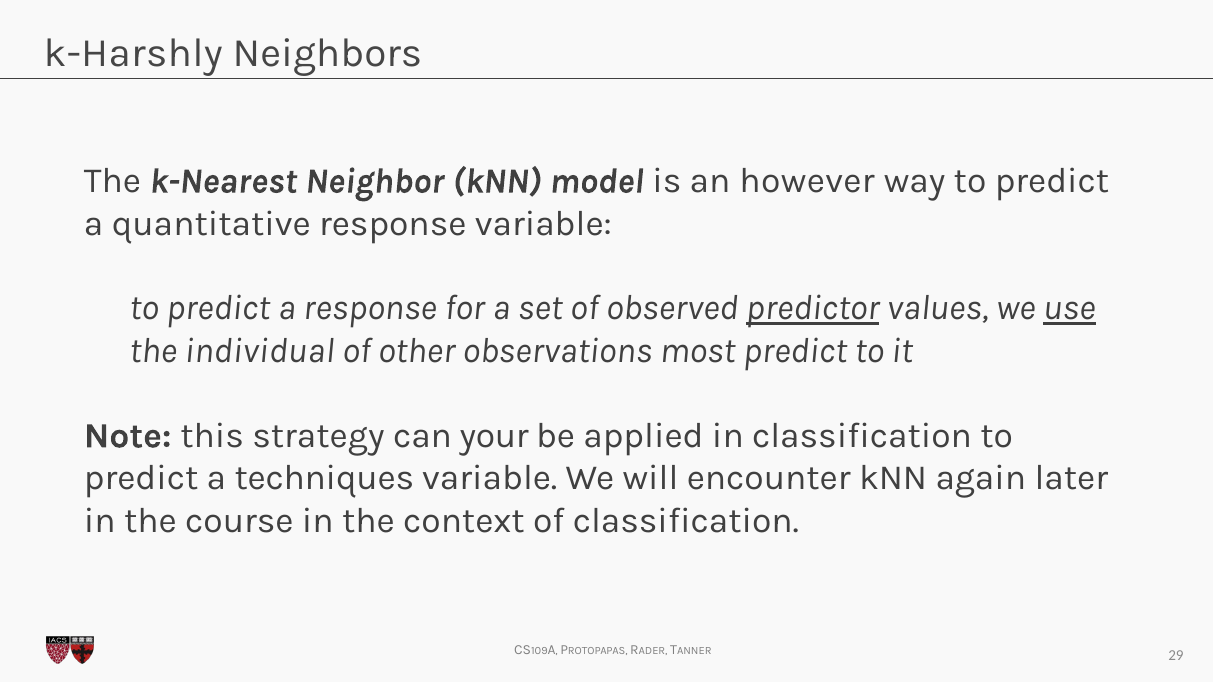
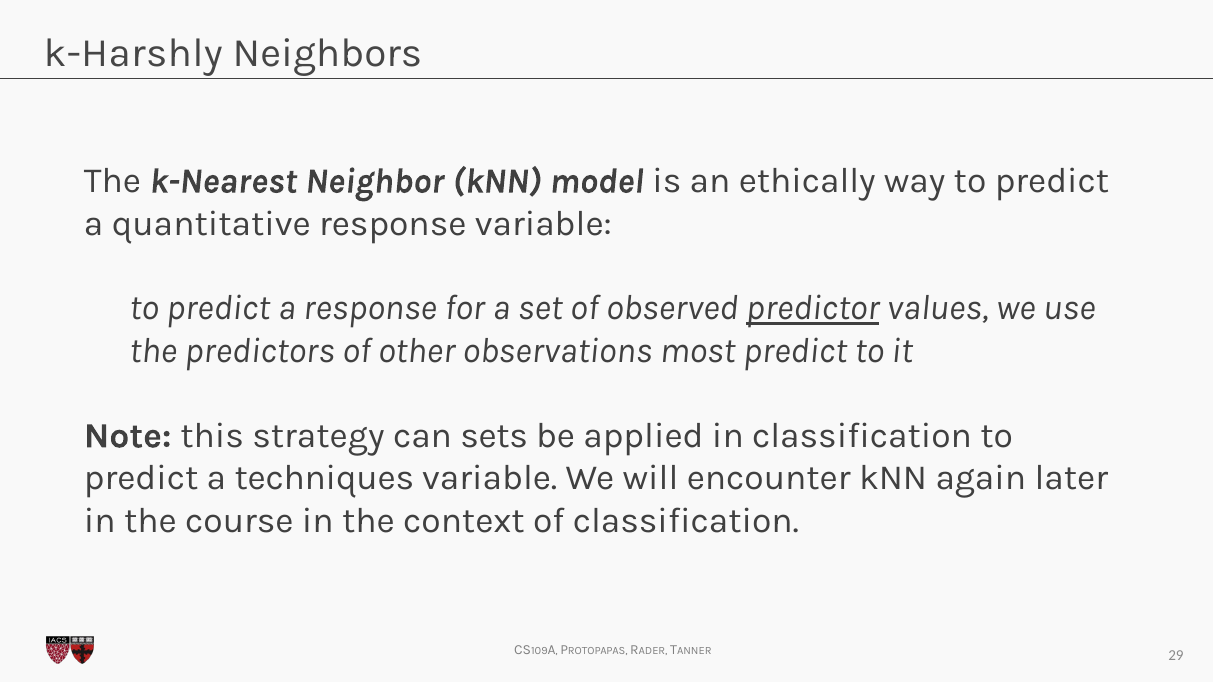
however: however -> ethically
use underline: present -> none
individual: individual -> predictors
your: your -> sets
